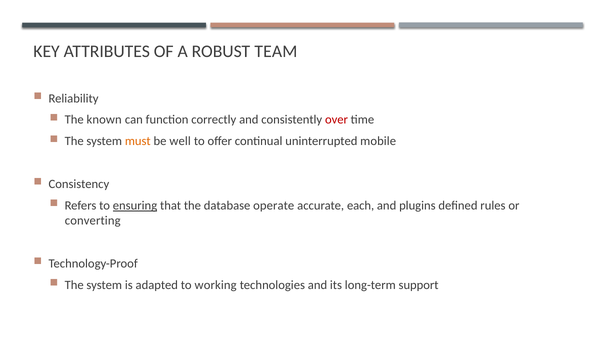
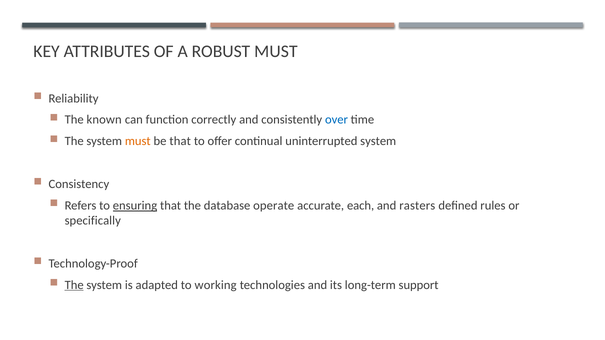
ROBUST TEAM: TEAM -> MUST
over colour: red -> blue
be well: well -> that
uninterrupted mobile: mobile -> system
plugins: plugins -> rasters
converting: converting -> specifically
The at (74, 285) underline: none -> present
